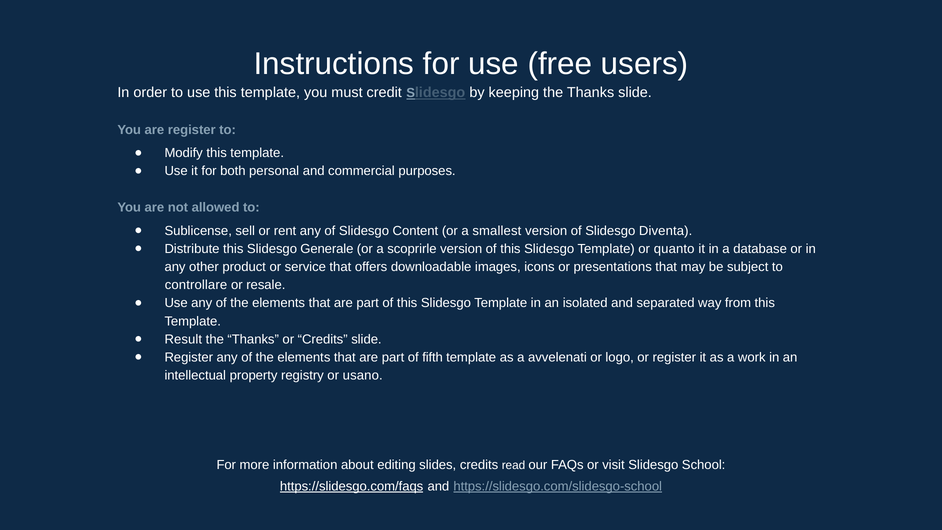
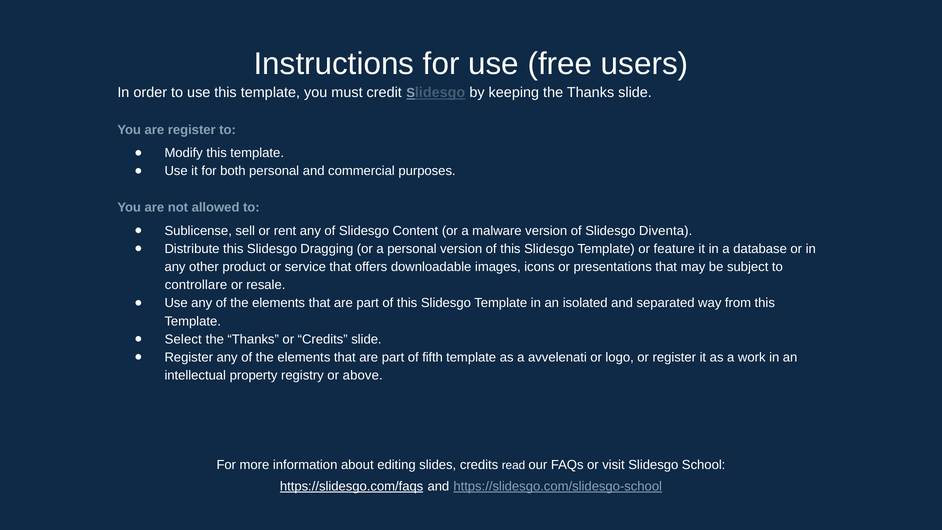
smallest: smallest -> malware
Generale: Generale -> Dragging
a scoprirle: scoprirle -> personal
quanto: quanto -> feature
Result: Result -> Select
usano: usano -> above
